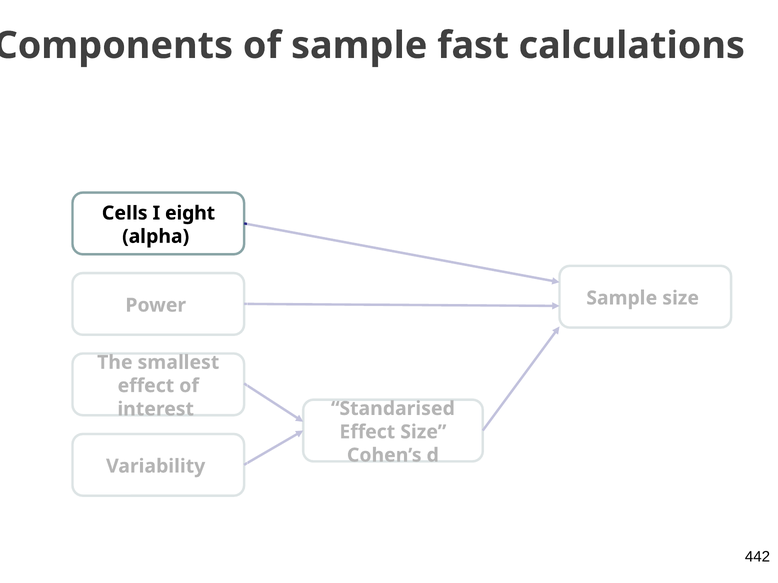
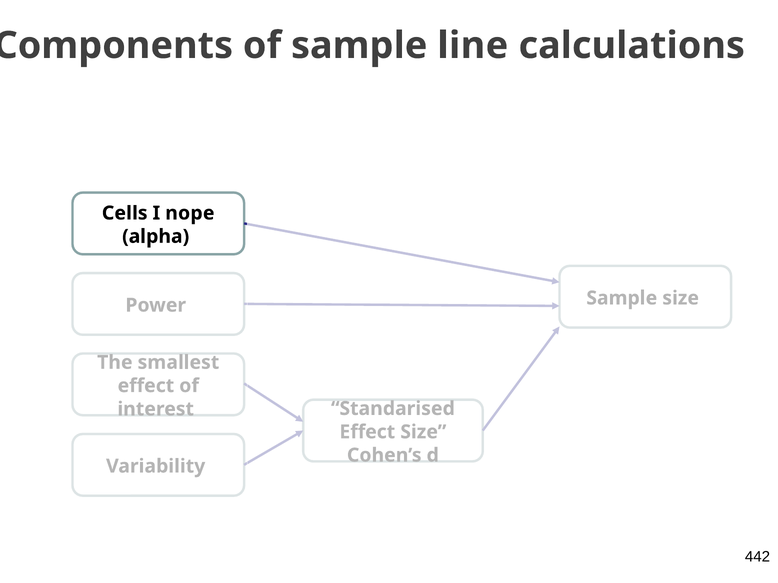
fast: fast -> line
eight: eight -> nope
